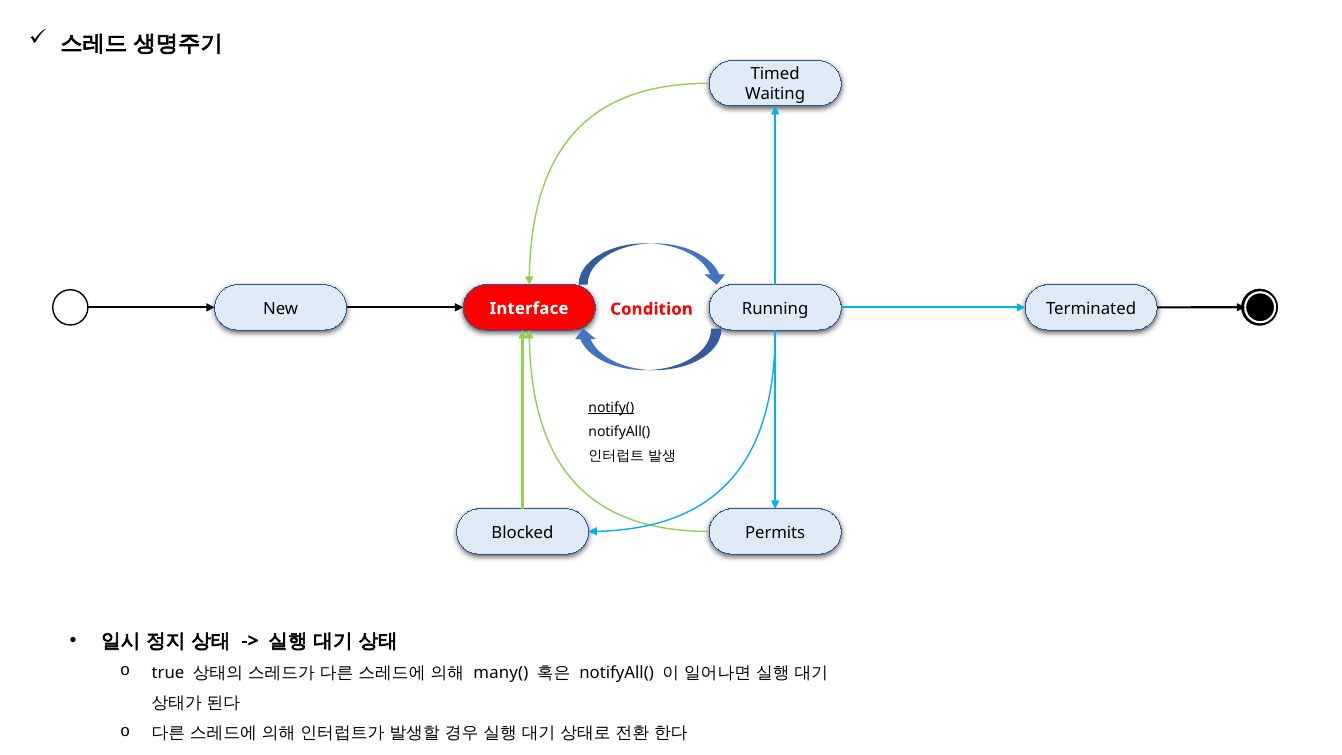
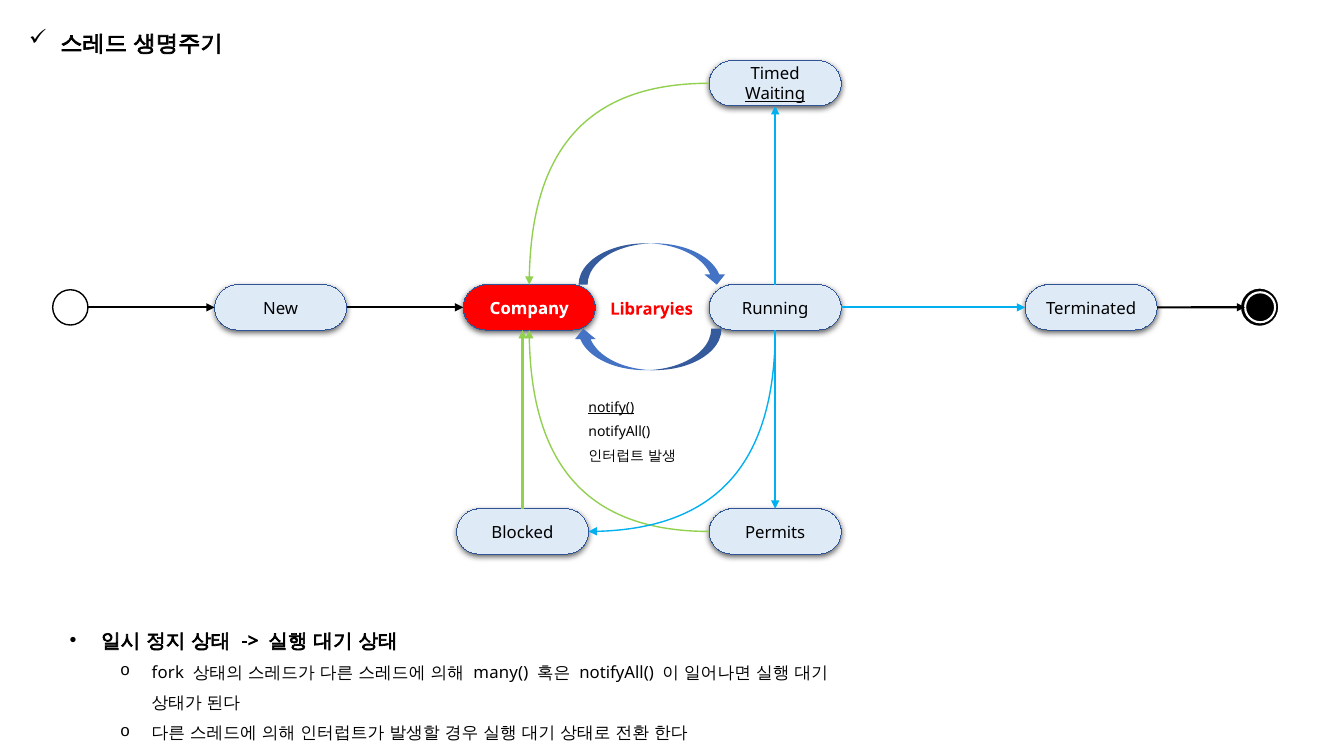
Waiting underline: none -> present
Interface: Interface -> Company
Condition: Condition -> Libraryies
true: true -> fork
